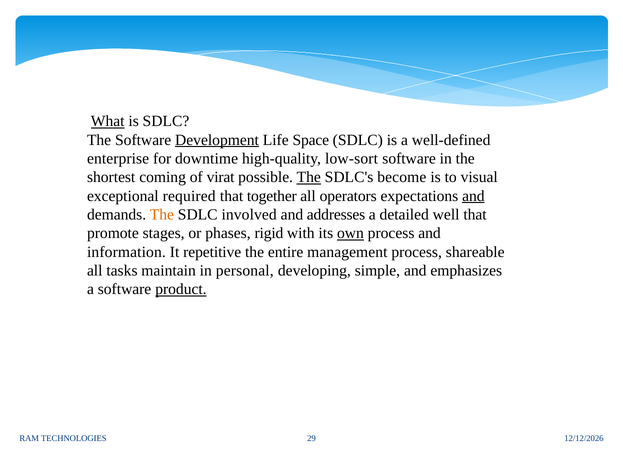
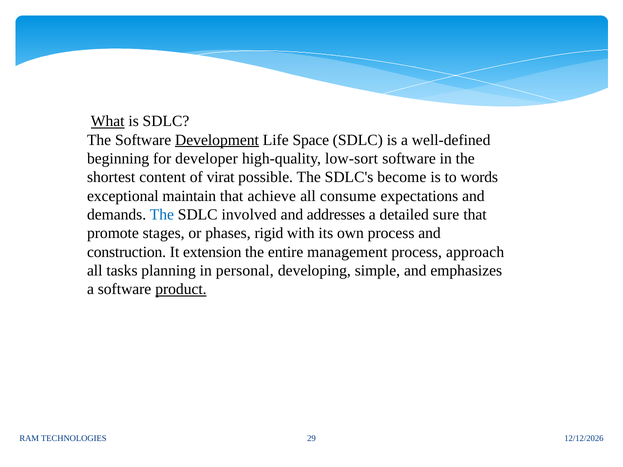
enterprise: enterprise -> beginning
downtime: downtime -> developer
coming: coming -> content
The at (309, 177) underline: present -> none
visual: visual -> words
required: required -> maintain
together: together -> achieve
operators: operators -> consume
and at (473, 196) underline: present -> none
The at (162, 215) colour: orange -> blue
well: well -> sure
own underline: present -> none
information: information -> construction
repetitive: repetitive -> extension
shareable: shareable -> approach
maintain: maintain -> planning
